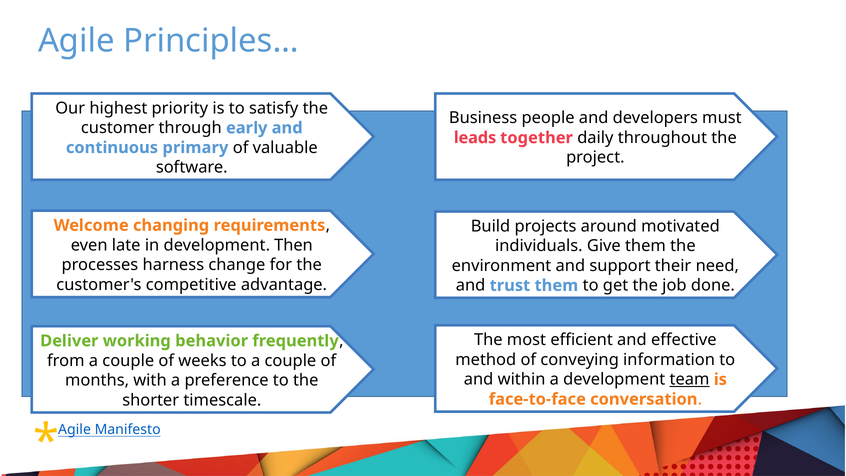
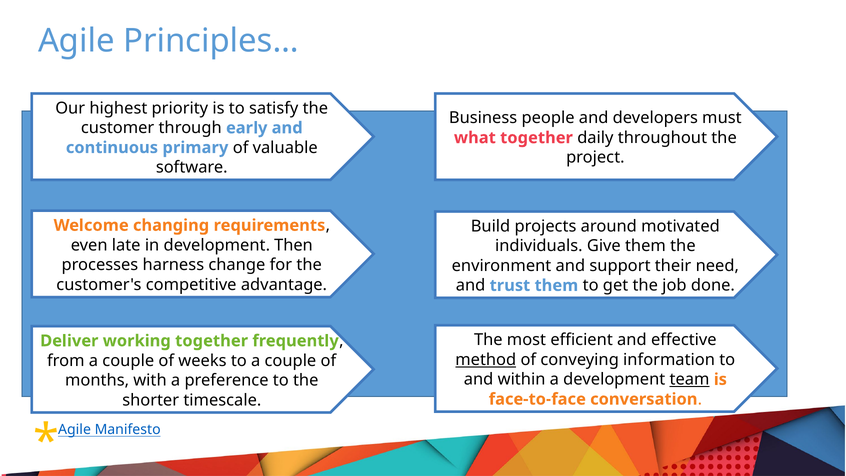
leads: leads -> what
working behavior: behavior -> together
method underline: none -> present
